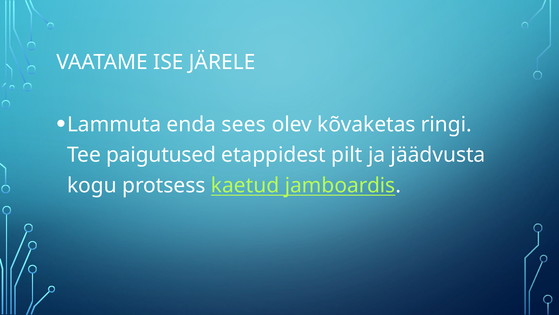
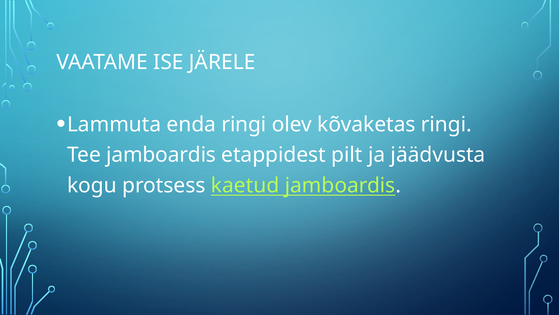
enda sees: sees -> ringi
Tee paigutused: paigutused -> jamboardis
